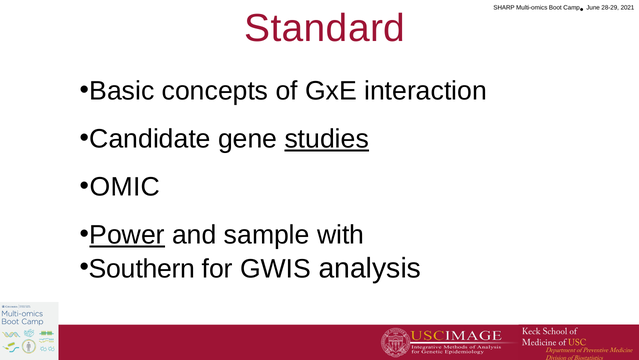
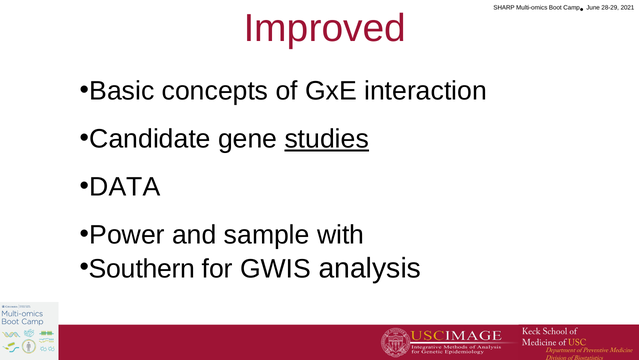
Standard: Standard -> Improved
OMIC: OMIC -> DATA
Power underline: present -> none
